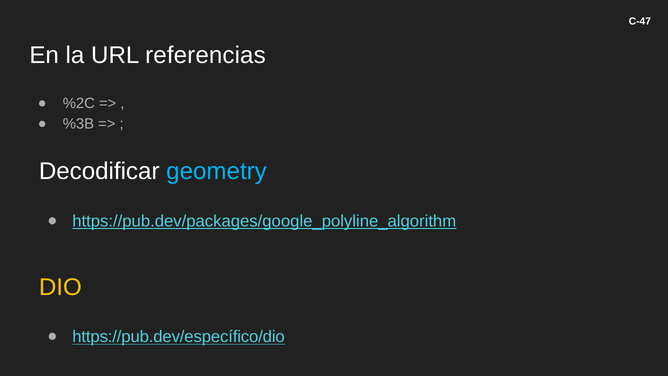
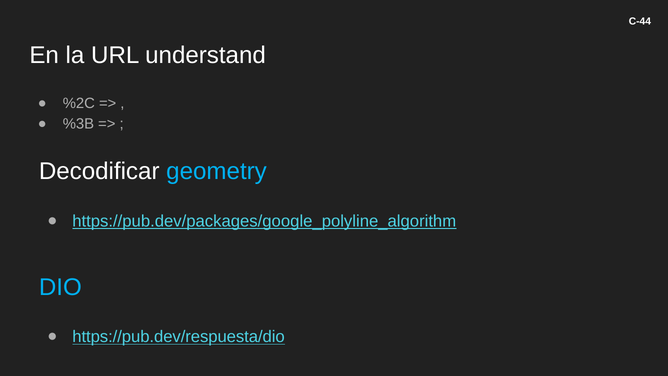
C-47: C-47 -> C-44
referencias: referencias -> understand
DIO colour: yellow -> light blue
https://pub.dev/específico/dio: https://pub.dev/específico/dio -> https://pub.dev/respuesta/dio
